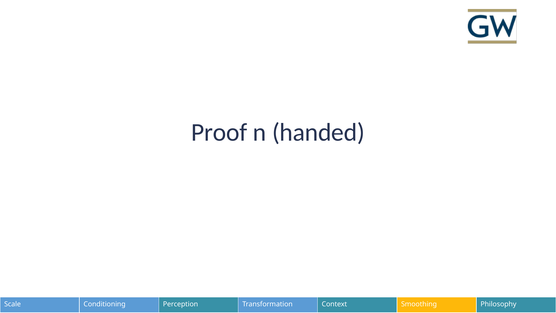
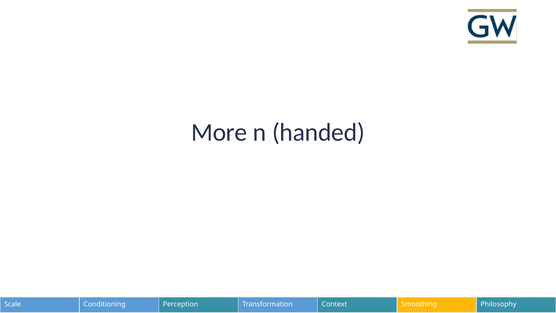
Proof: Proof -> More
